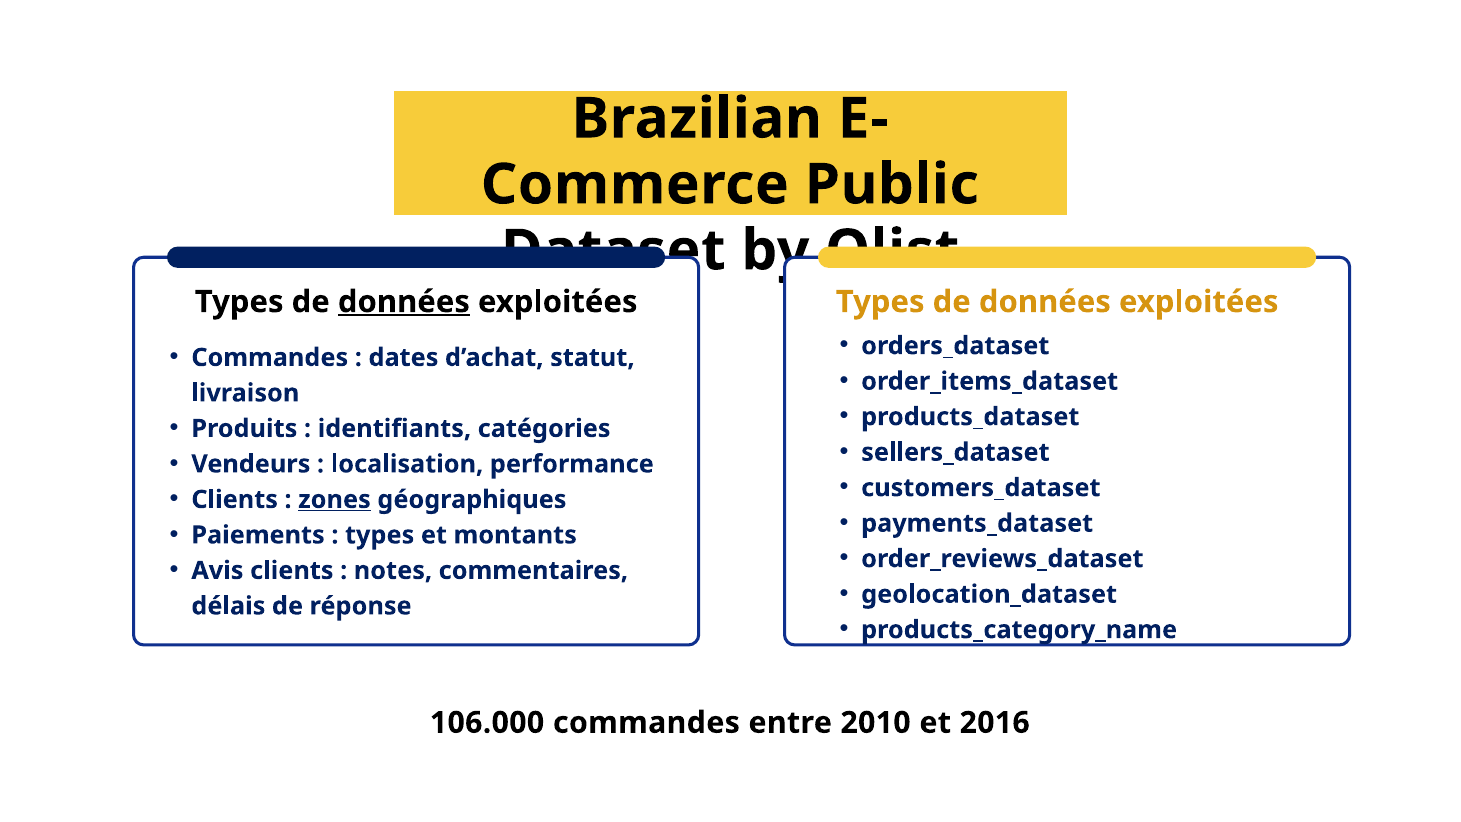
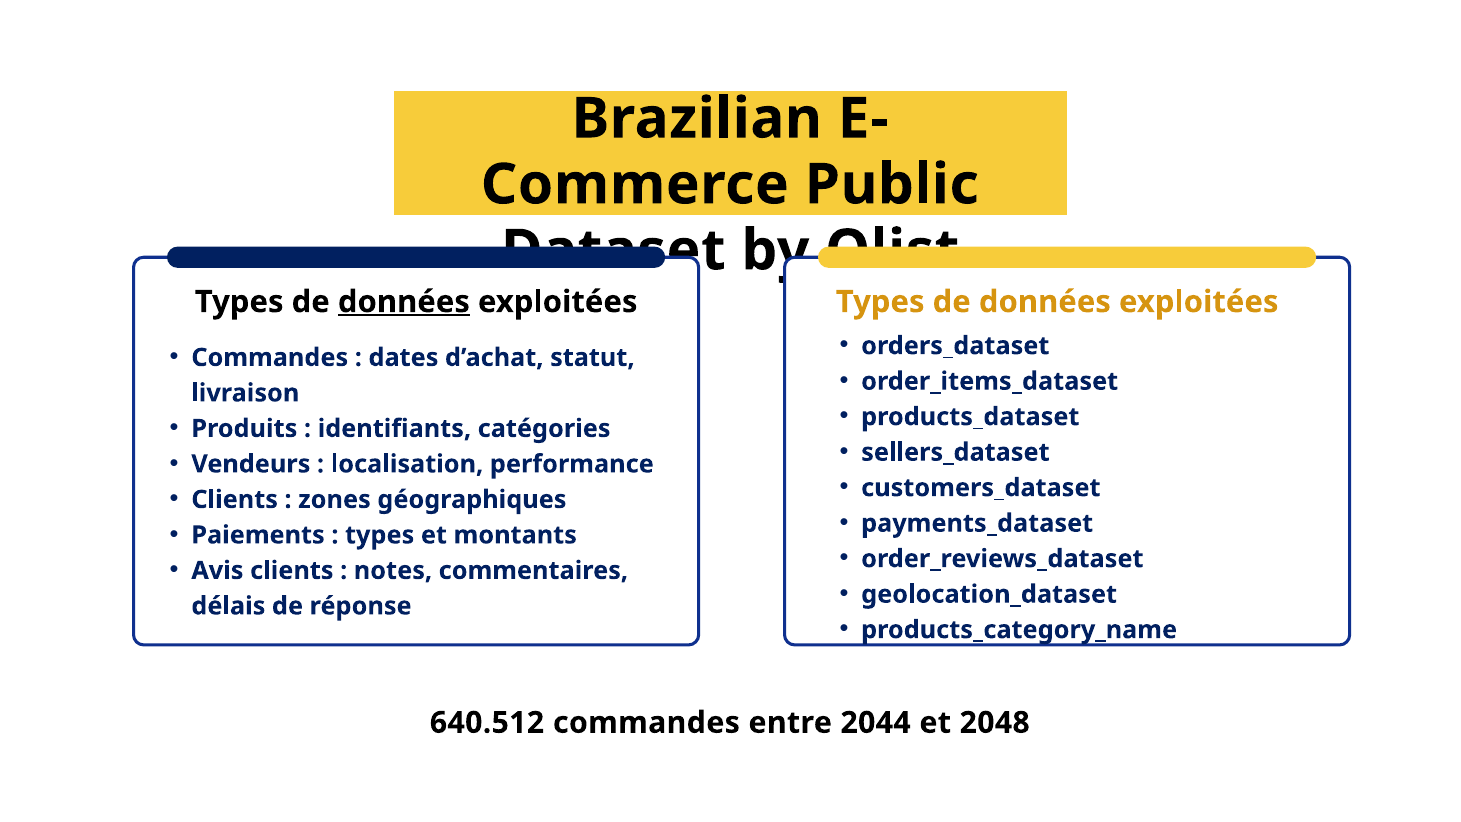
zones underline: present -> none
106.000: 106.000 -> 640.512
2010: 2010 -> 2044
2016: 2016 -> 2048
